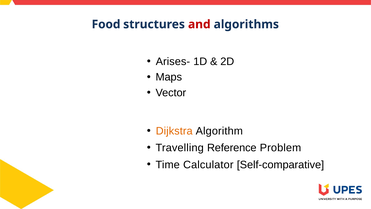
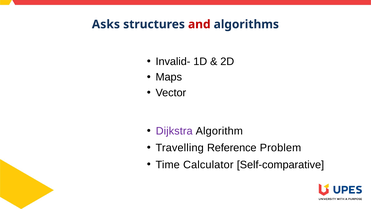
Food: Food -> Asks
Arises-: Arises- -> Invalid-
Dijkstra colour: orange -> purple
